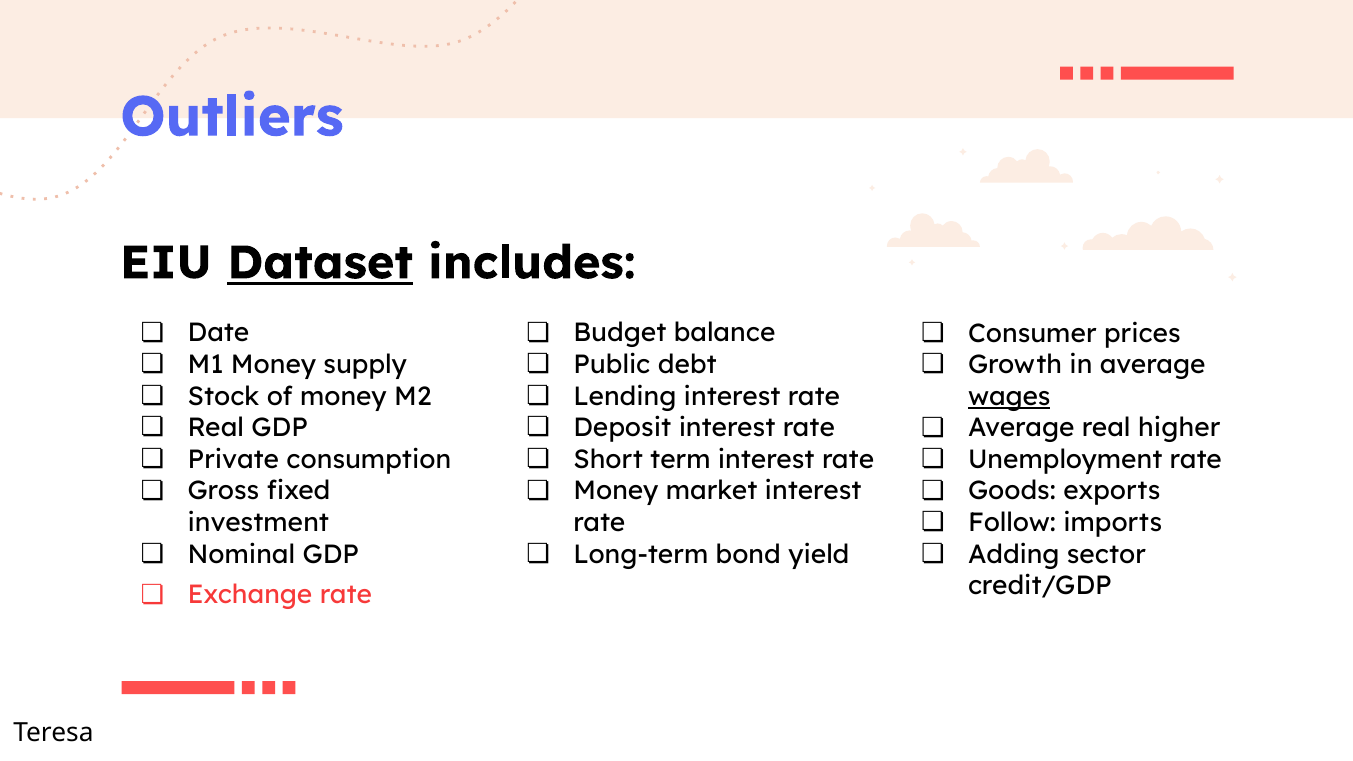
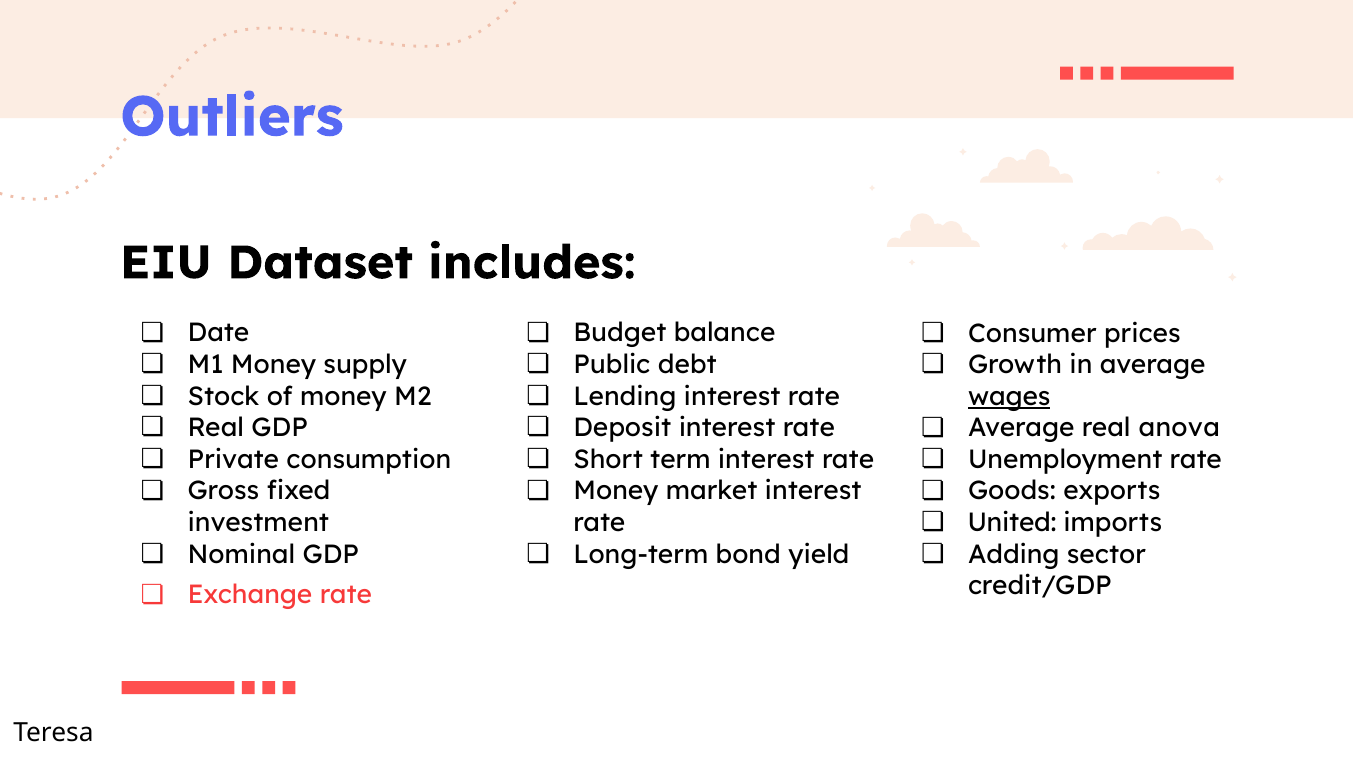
Dataset underline: present -> none
higher: higher -> anova
Follow: Follow -> United
